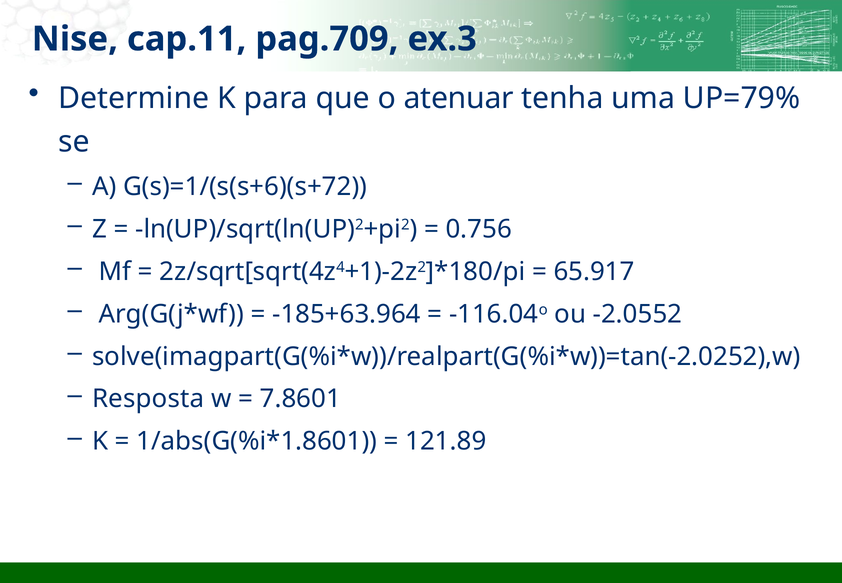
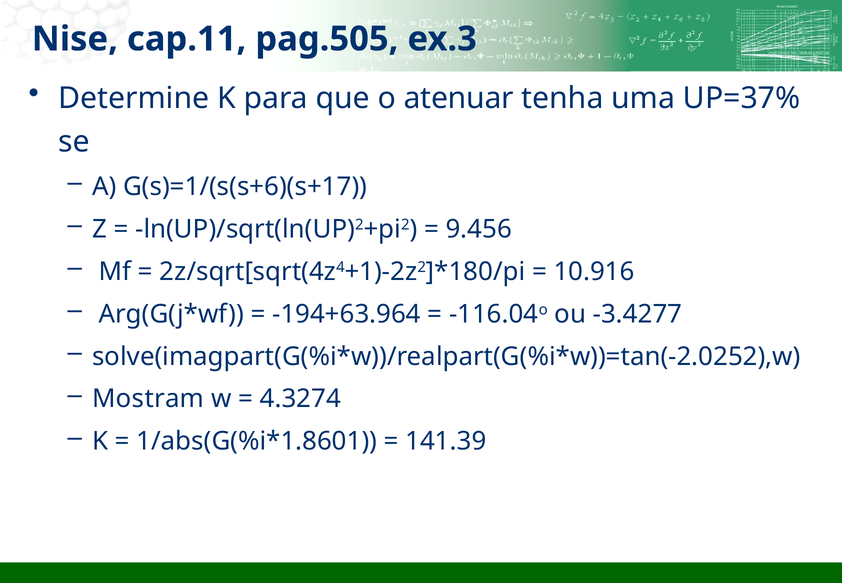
pag.709: pag.709 -> pag.505
UP=79%: UP=79% -> UP=37%
G(s)=1/(s(s+6)(s+72: G(s)=1/(s(s+6)(s+72 -> G(s)=1/(s(s+6)(s+17
0.756: 0.756 -> 9.456
65.917: 65.917 -> 10.916
-185+63.964: -185+63.964 -> -194+63.964
-2.0552: -2.0552 -> -3.4277
Resposta: Resposta -> Mostram
7.8601: 7.8601 -> 4.3274
121.89: 121.89 -> 141.39
